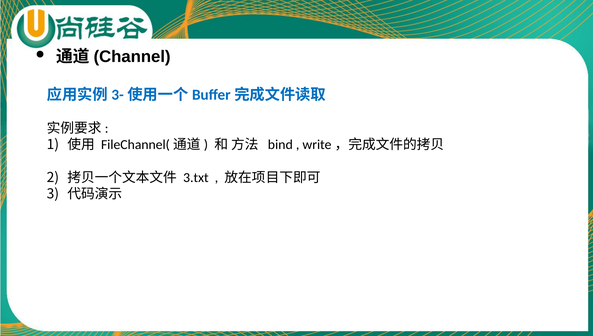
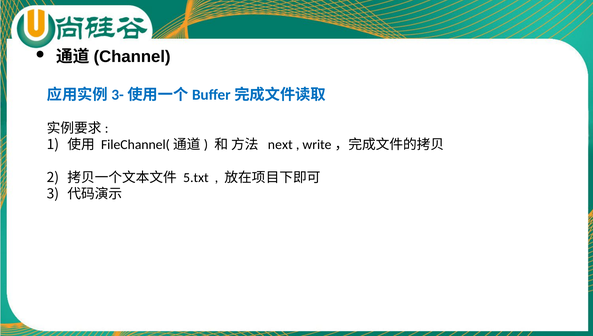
bind: bind -> next
3.txt: 3.txt -> 5.txt
